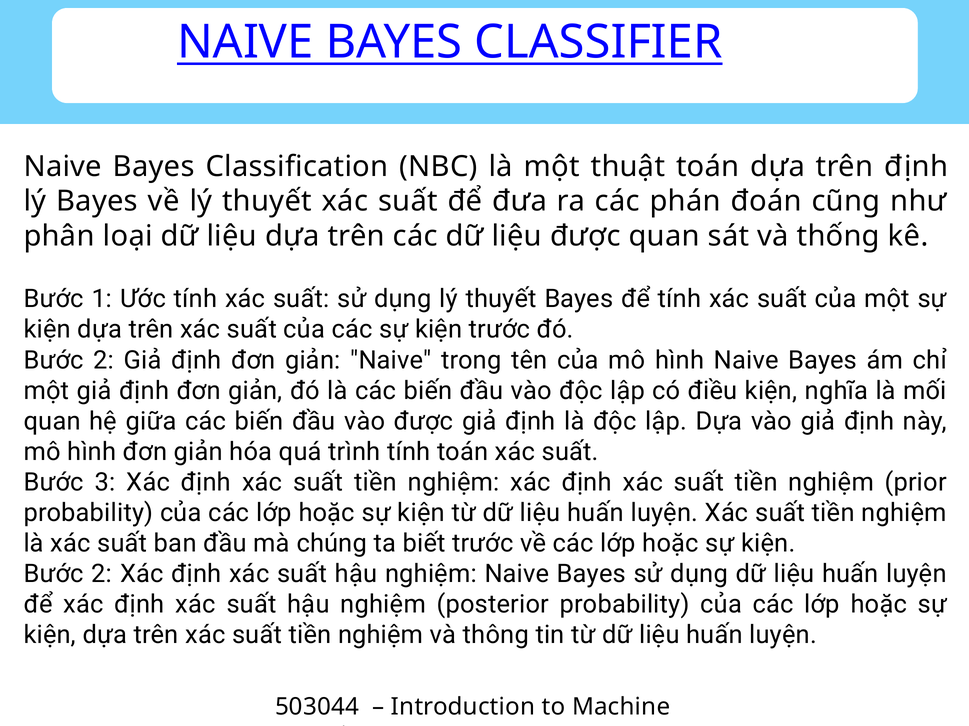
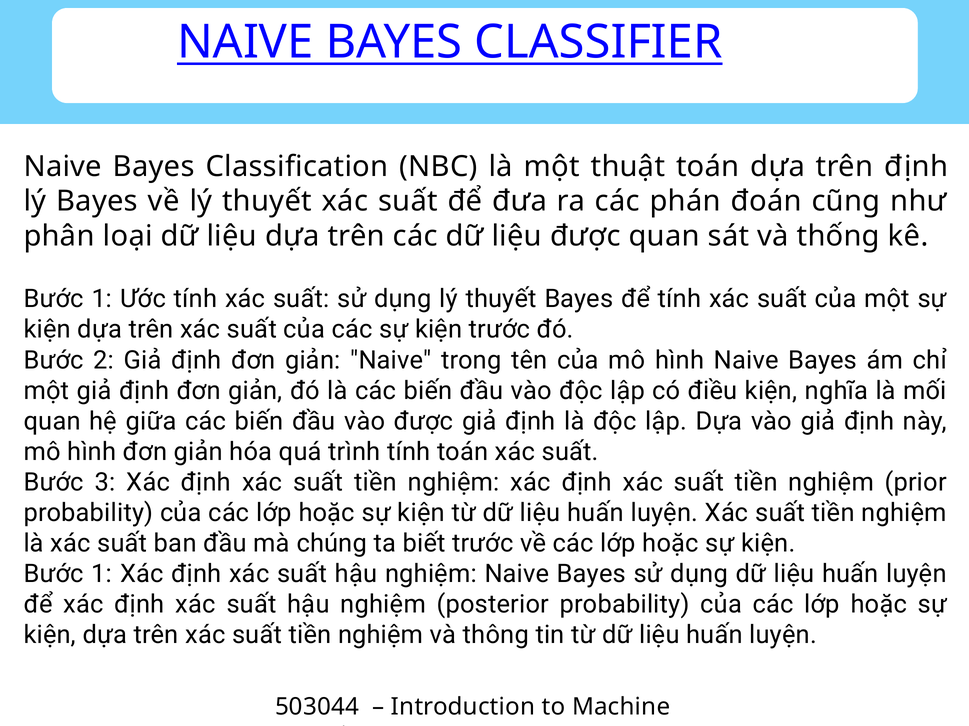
2 at (102, 575): 2 -> 1
